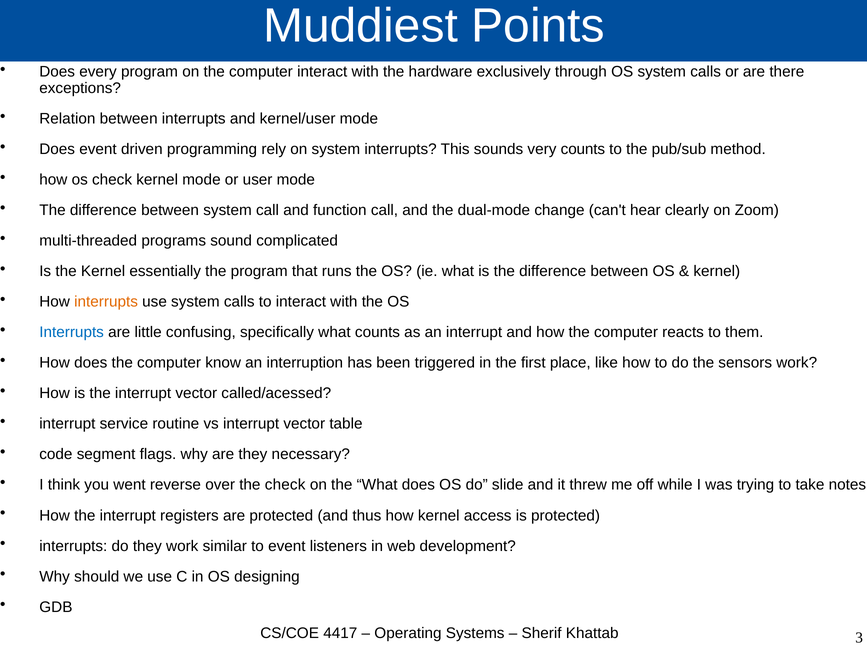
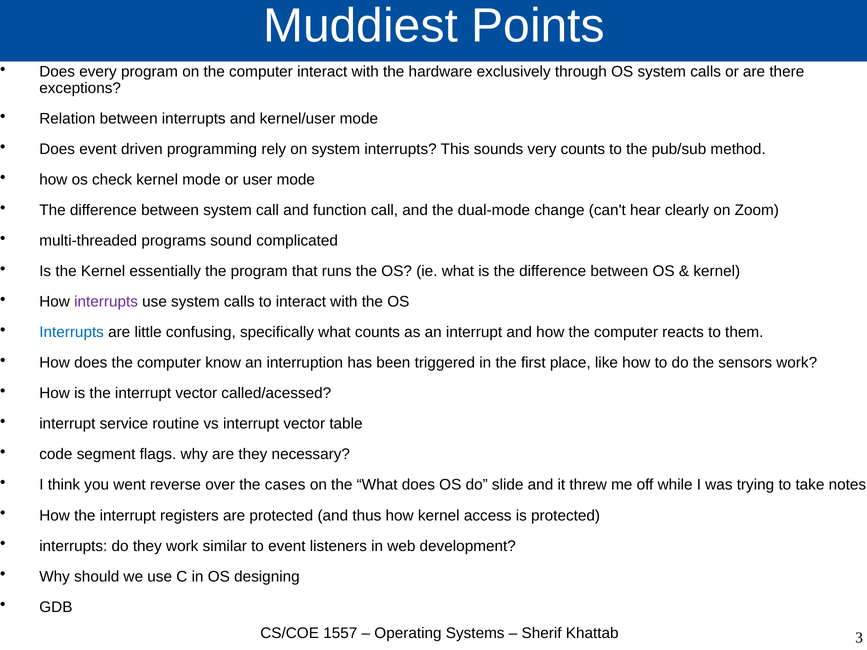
interrupts at (106, 302) colour: orange -> purple
the check: check -> cases
4417: 4417 -> 1557
